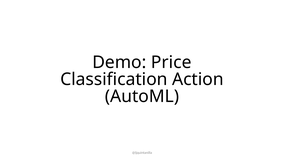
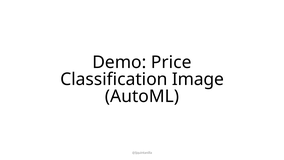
Action: Action -> Image
